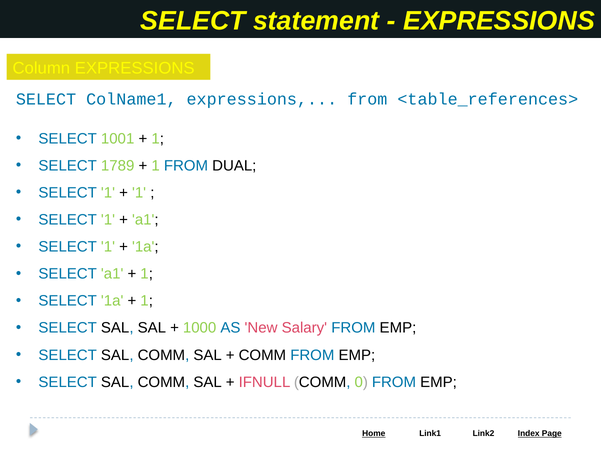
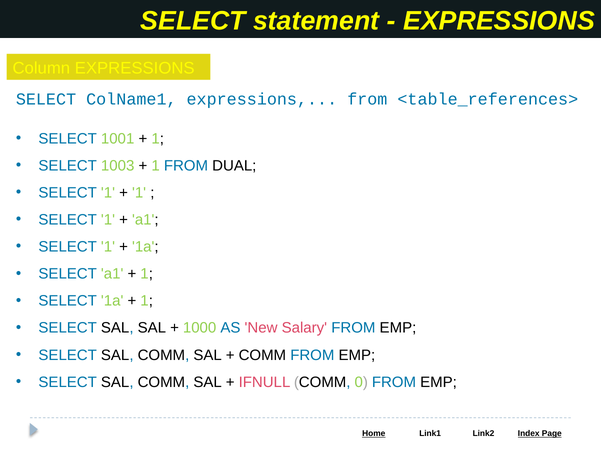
1789: 1789 -> 1003
